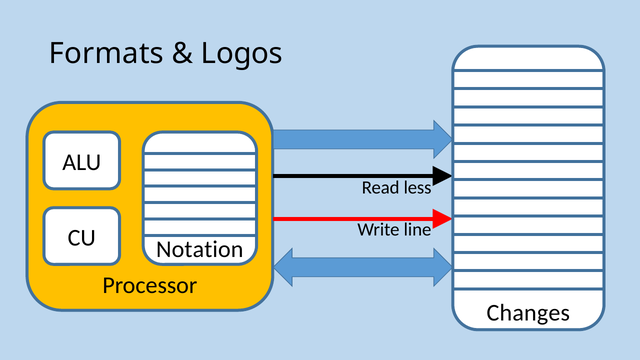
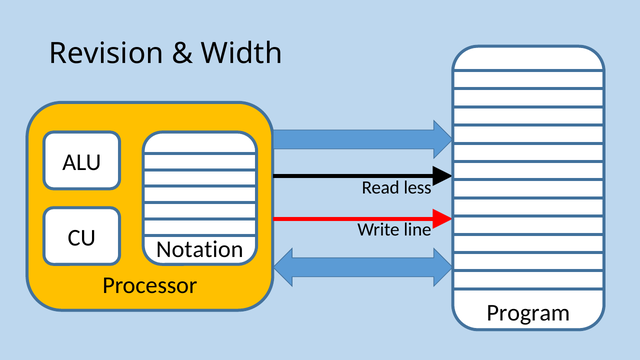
Formats: Formats -> Revision
Logos: Logos -> Width
Changes: Changes -> Program
